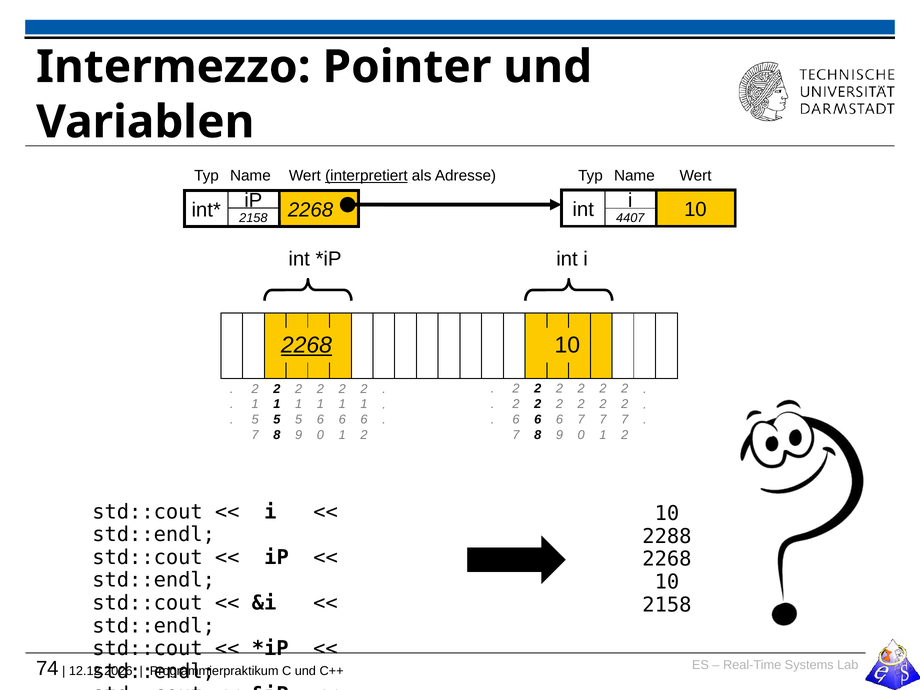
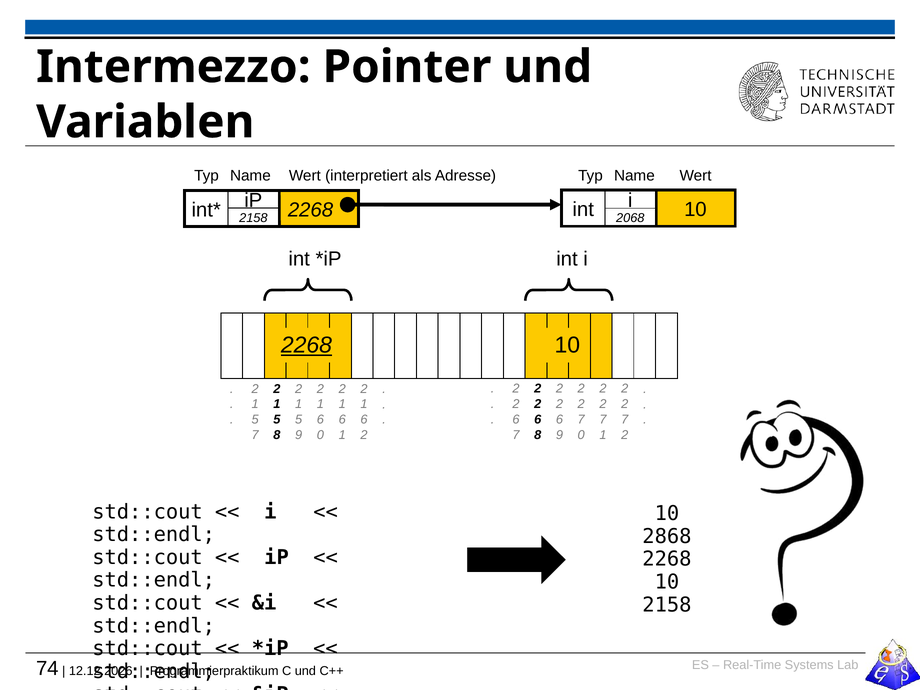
interpretiert underline: present -> none
4407: 4407 -> 2068
2288: 2288 -> 2868
